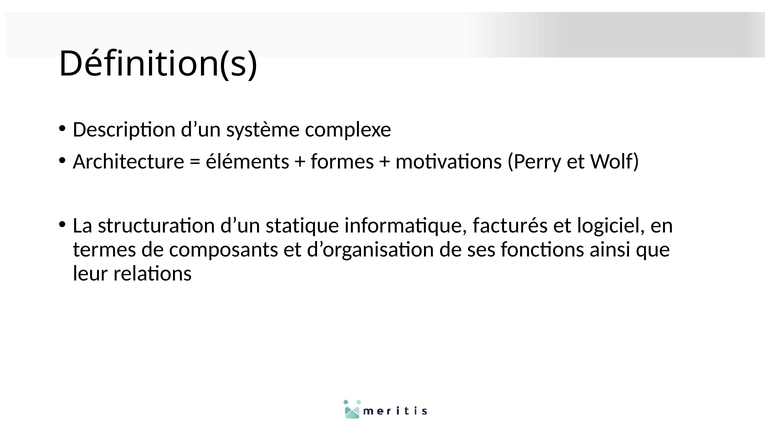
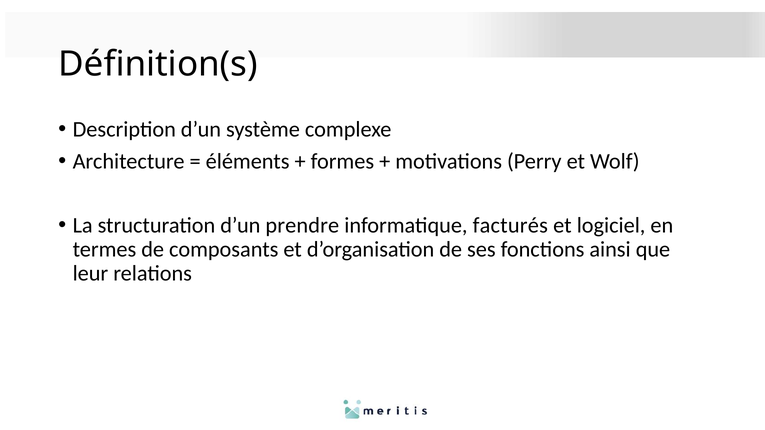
statique: statique -> prendre
